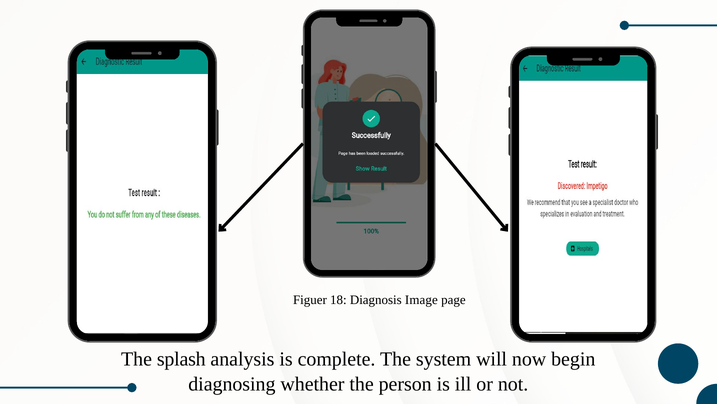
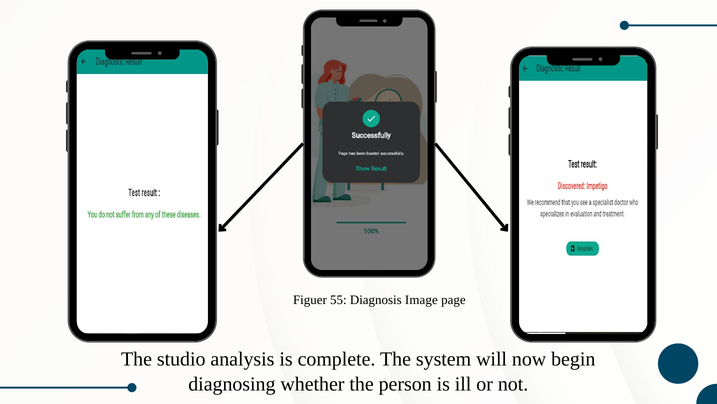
18: 18 -> 55
splash: splash -> studio
